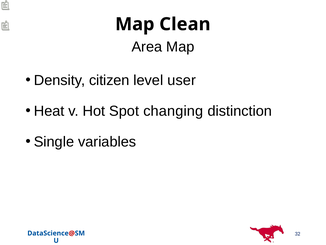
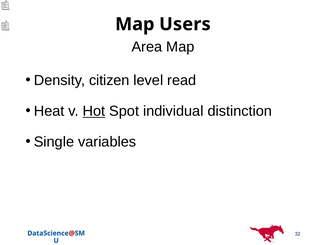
Clean: Clean -> Users
user: user -> read
Hot underline: none -> present
changing: changing -> individual
